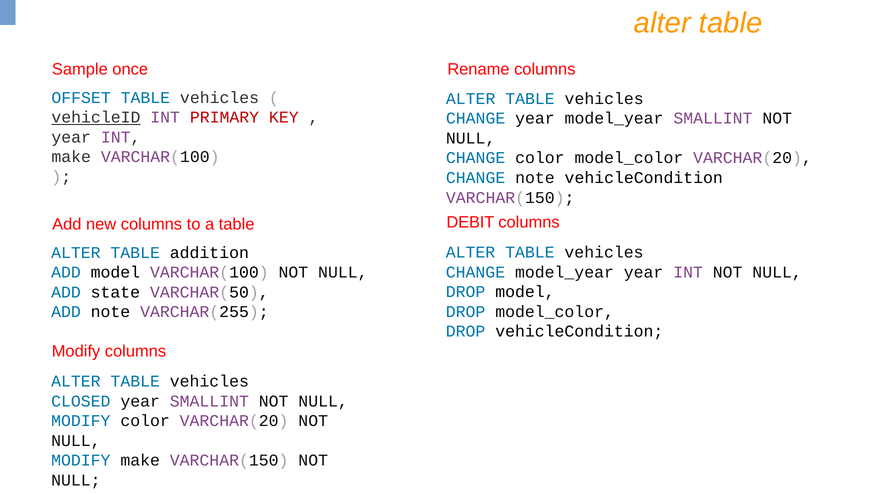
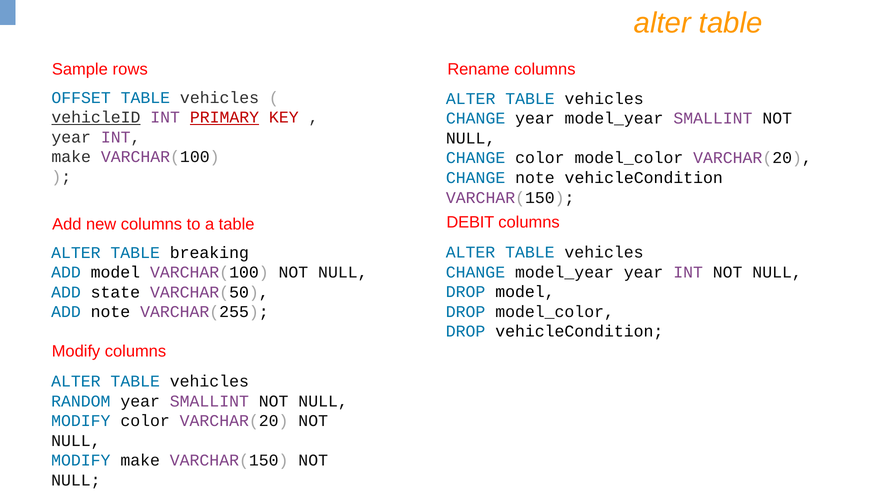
once: once -> rows
PRIMARY underline: none -> present
addition: addition -> breaking
CLOSED: CLOSED -> RANDOM
